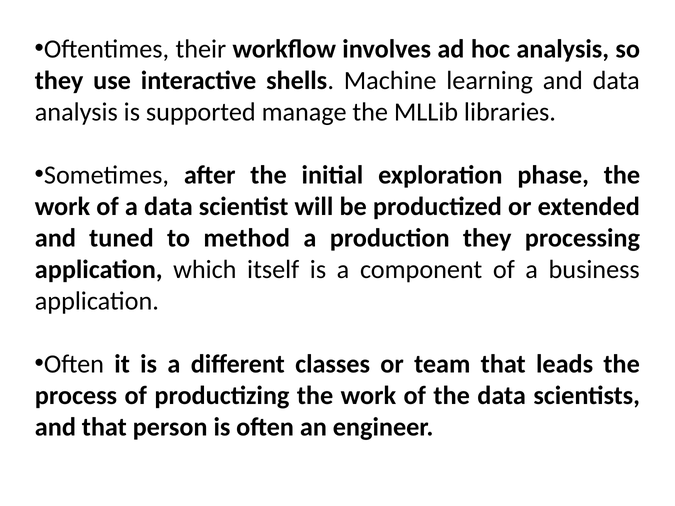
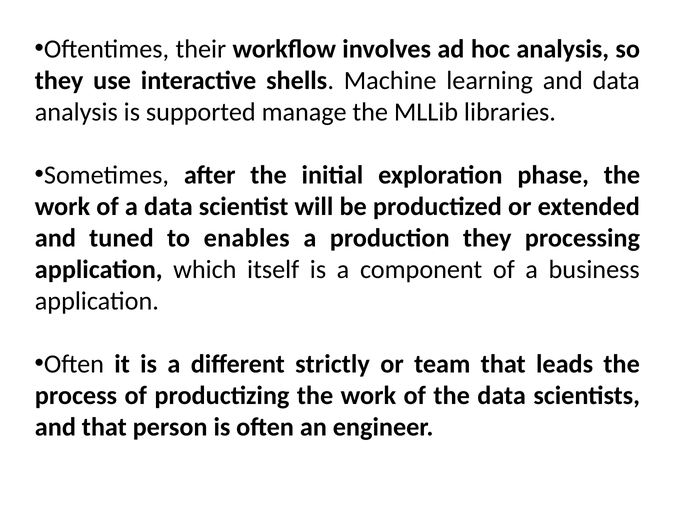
method: method -> enables
classes: classes -> strictly
